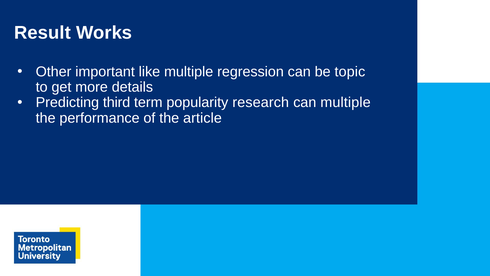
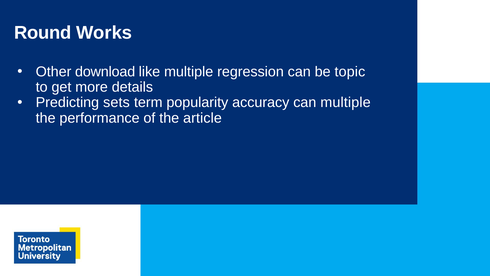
Result: Result -> Round
important: important -> download
third: third -> sets
research: research -> accuracy
